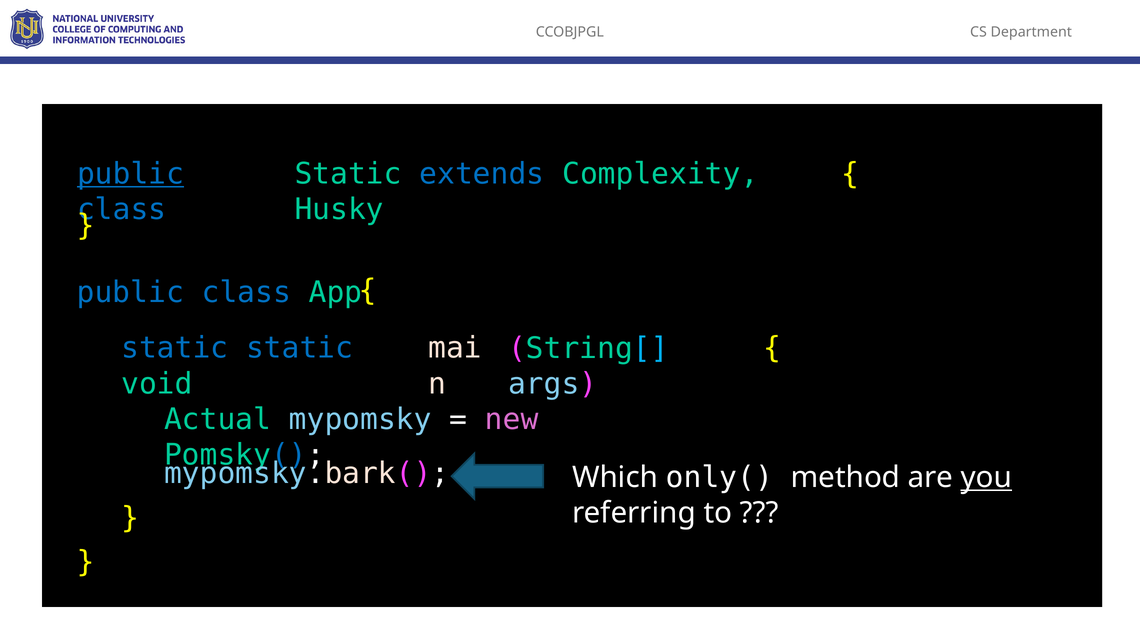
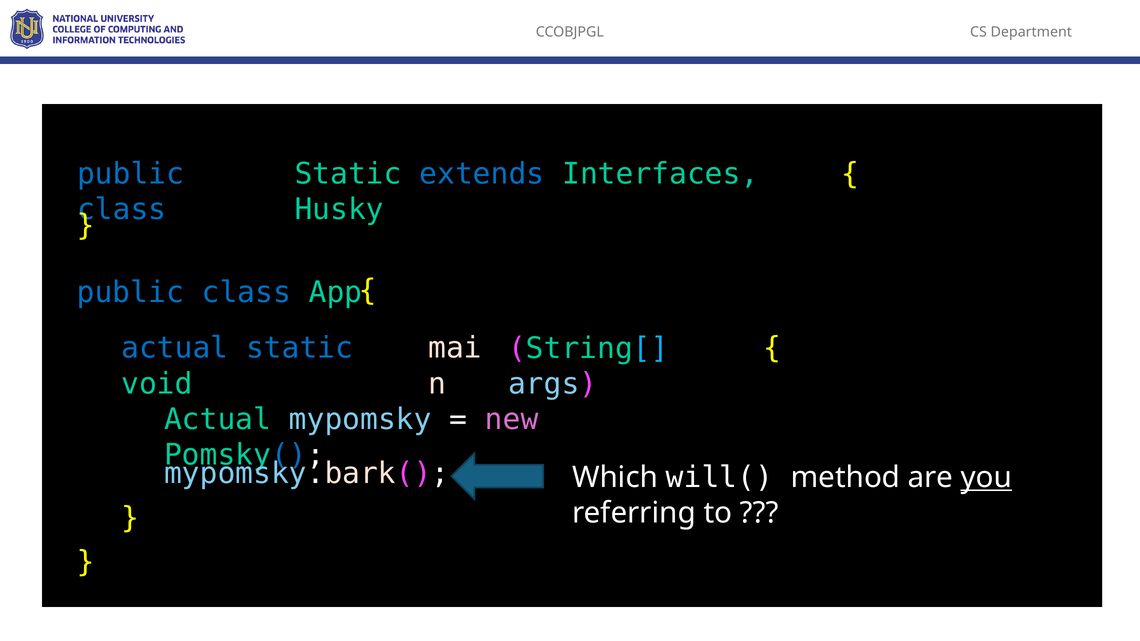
public at (131, 174) underline: present -> none
Complexity: Complexity -> Interfaces
static at (175, 348): static -> actual
only(: only( -> will(
